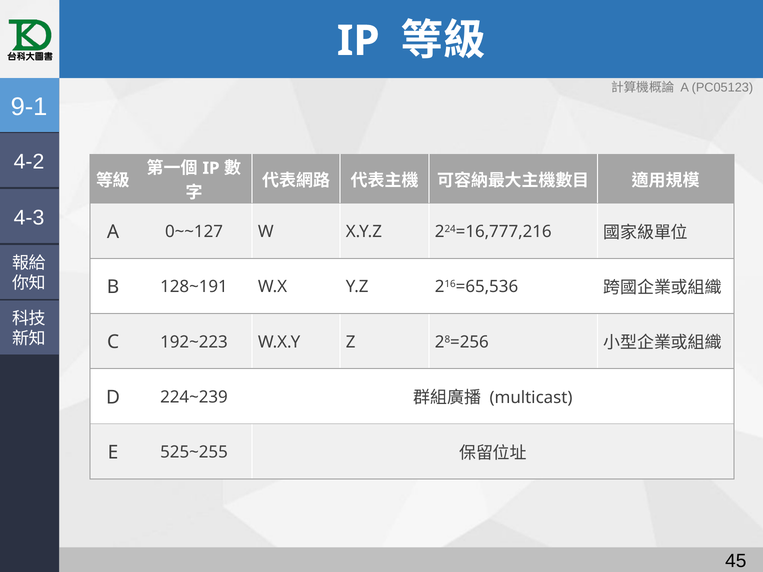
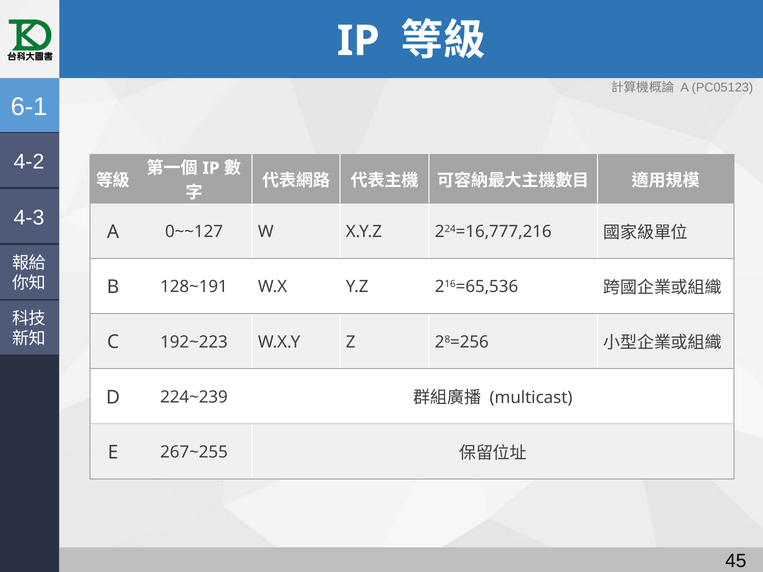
9-1: 9-1 -> 6-1
525~255: 525~255 -> 267~255
